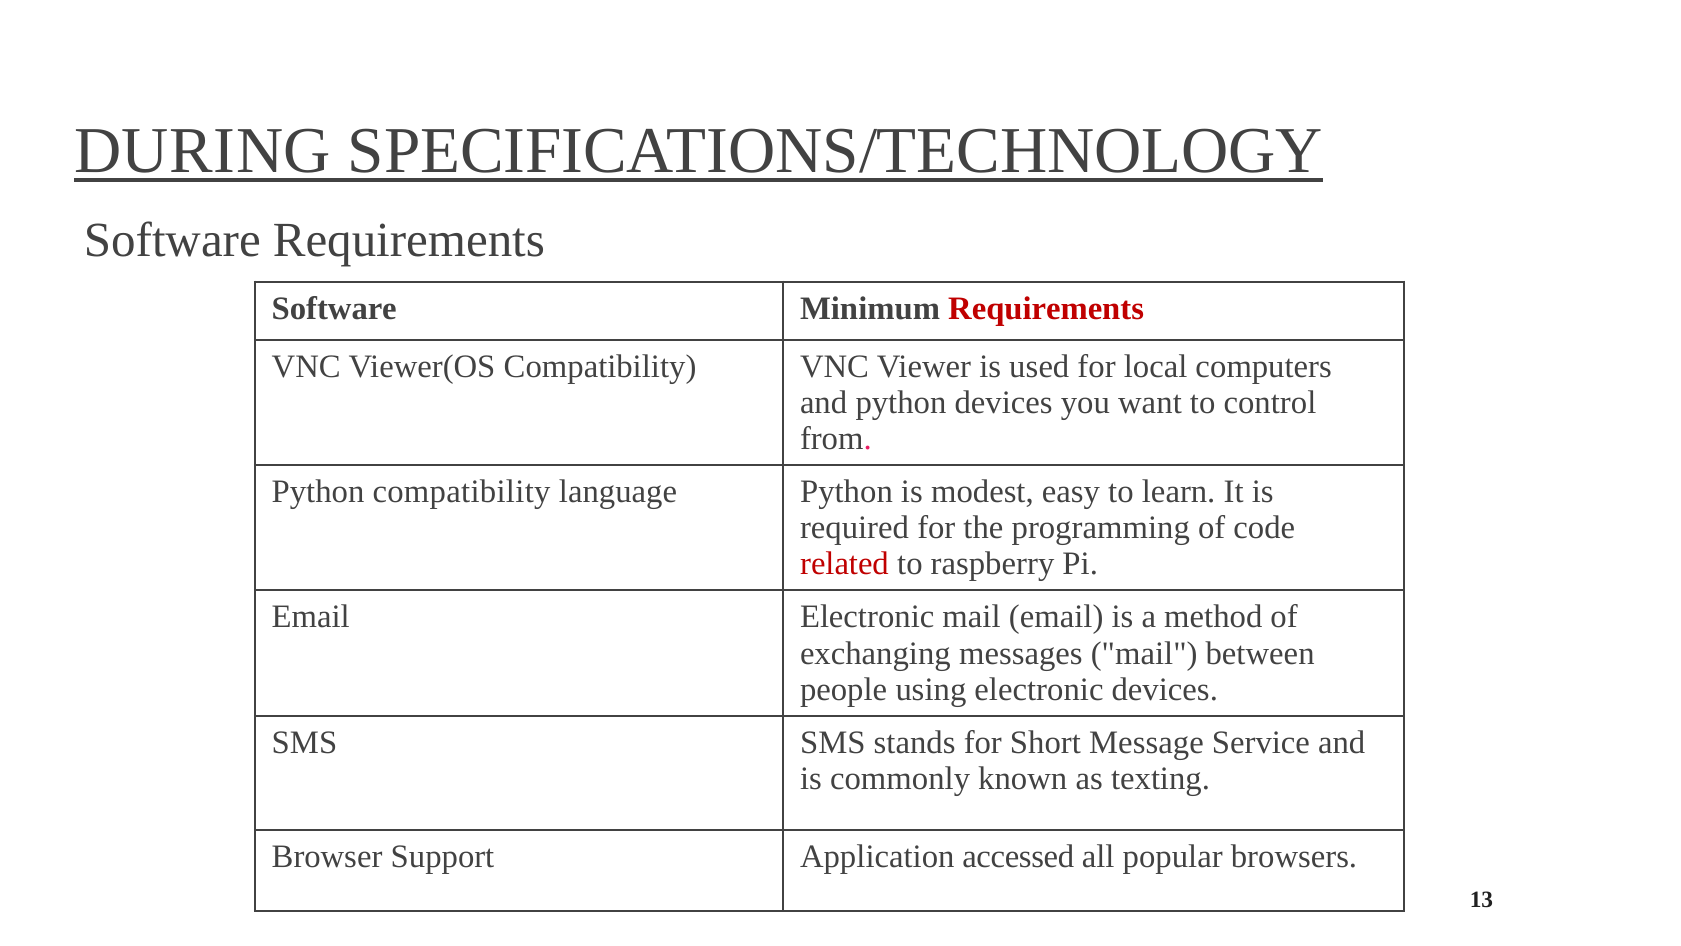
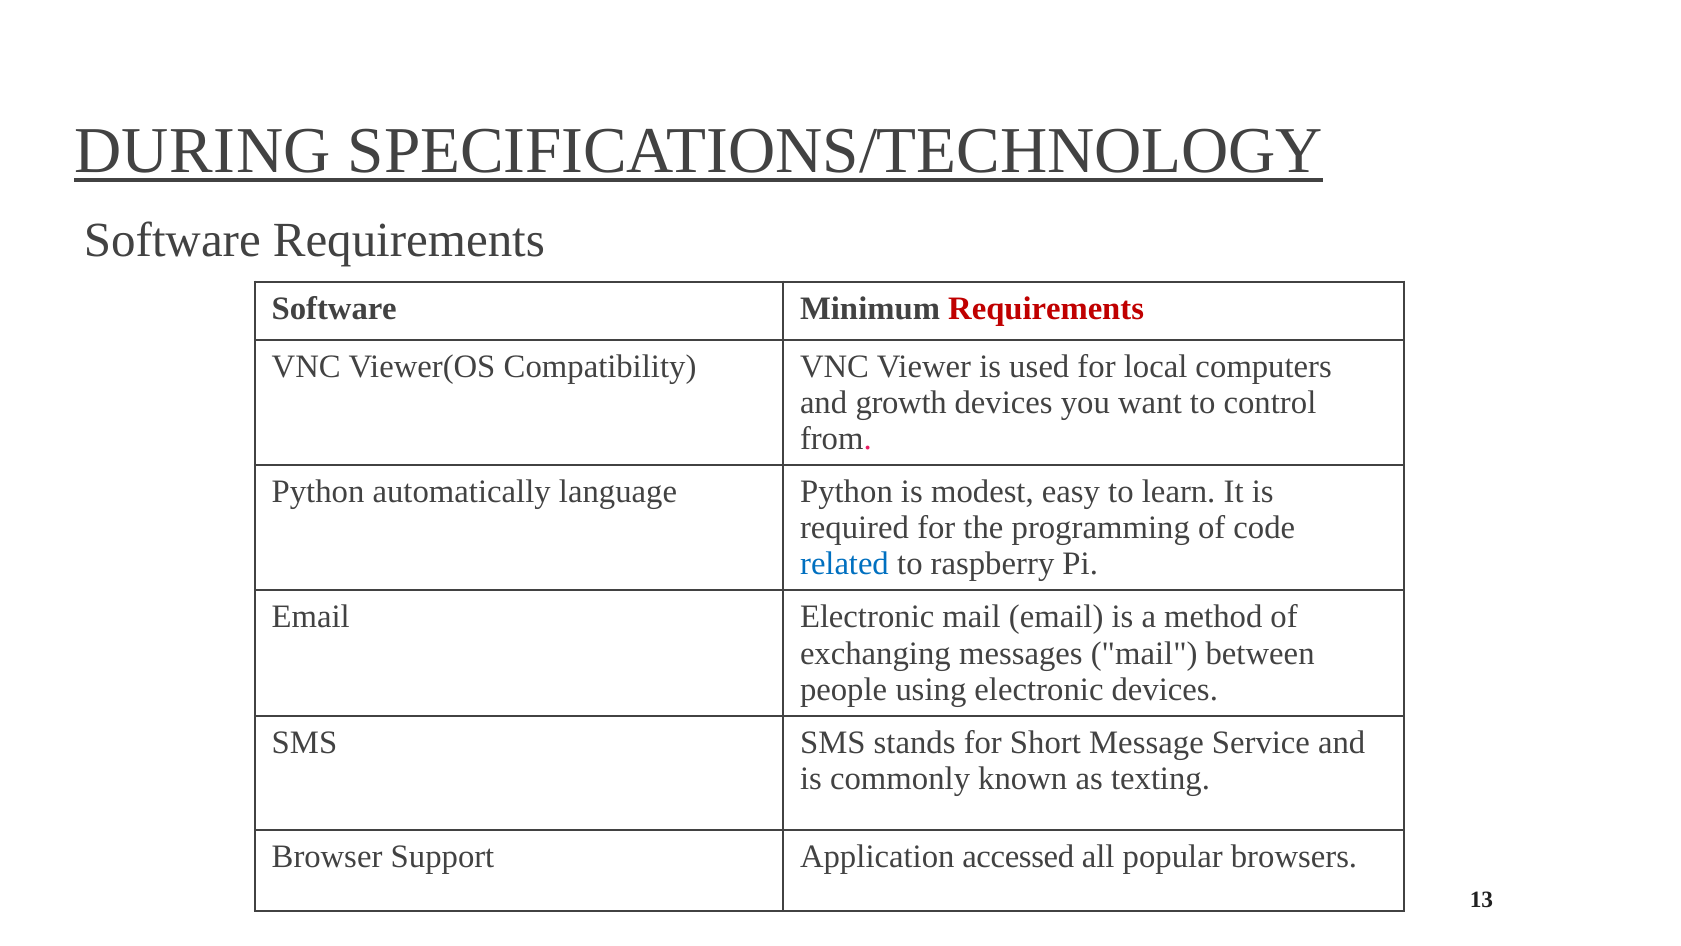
and python: python -> growth
Python compatibility: compatibility -> automatically
related colour: red -> blue
